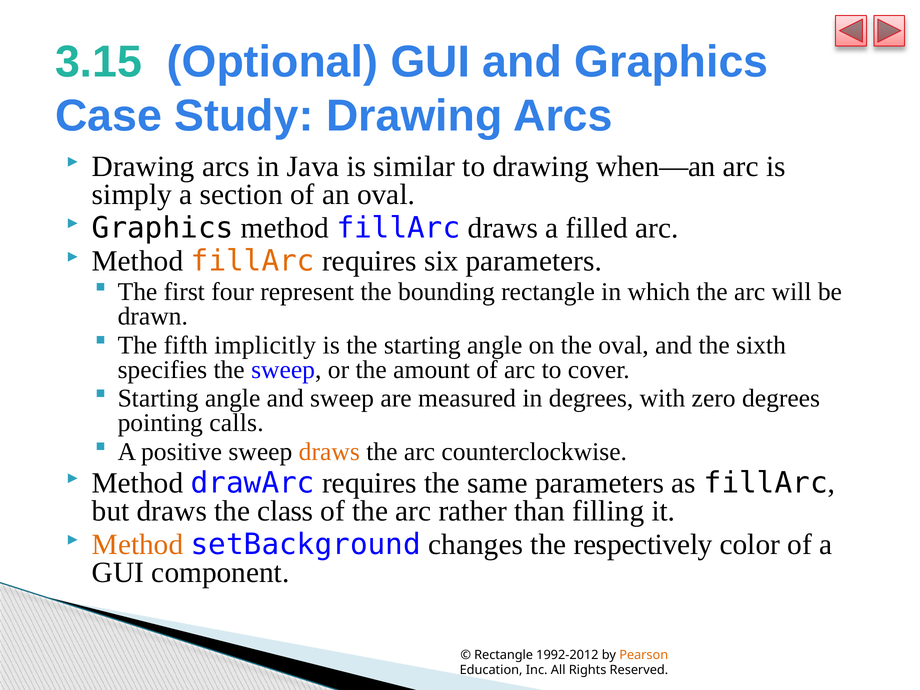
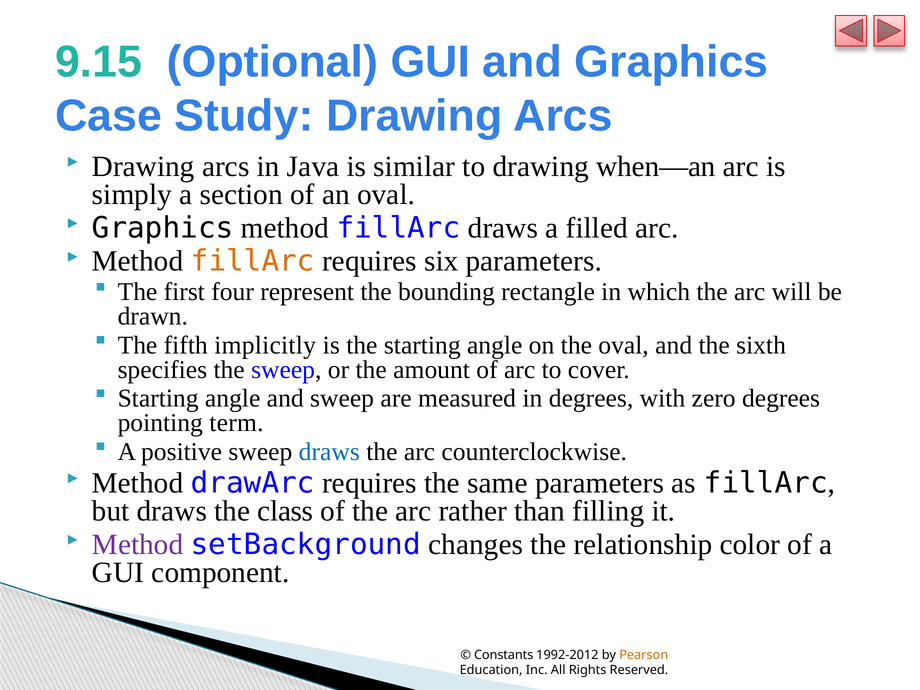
3.15: 3.15 -> 9.15
calls: calls -> term
draws at (329, 452) colour: orange -> blue
Method at (138, 545) colour: orange -> purple
respectively: respectively -> relationship
Rectangle at (504, 655): Rectangle -> Constants
